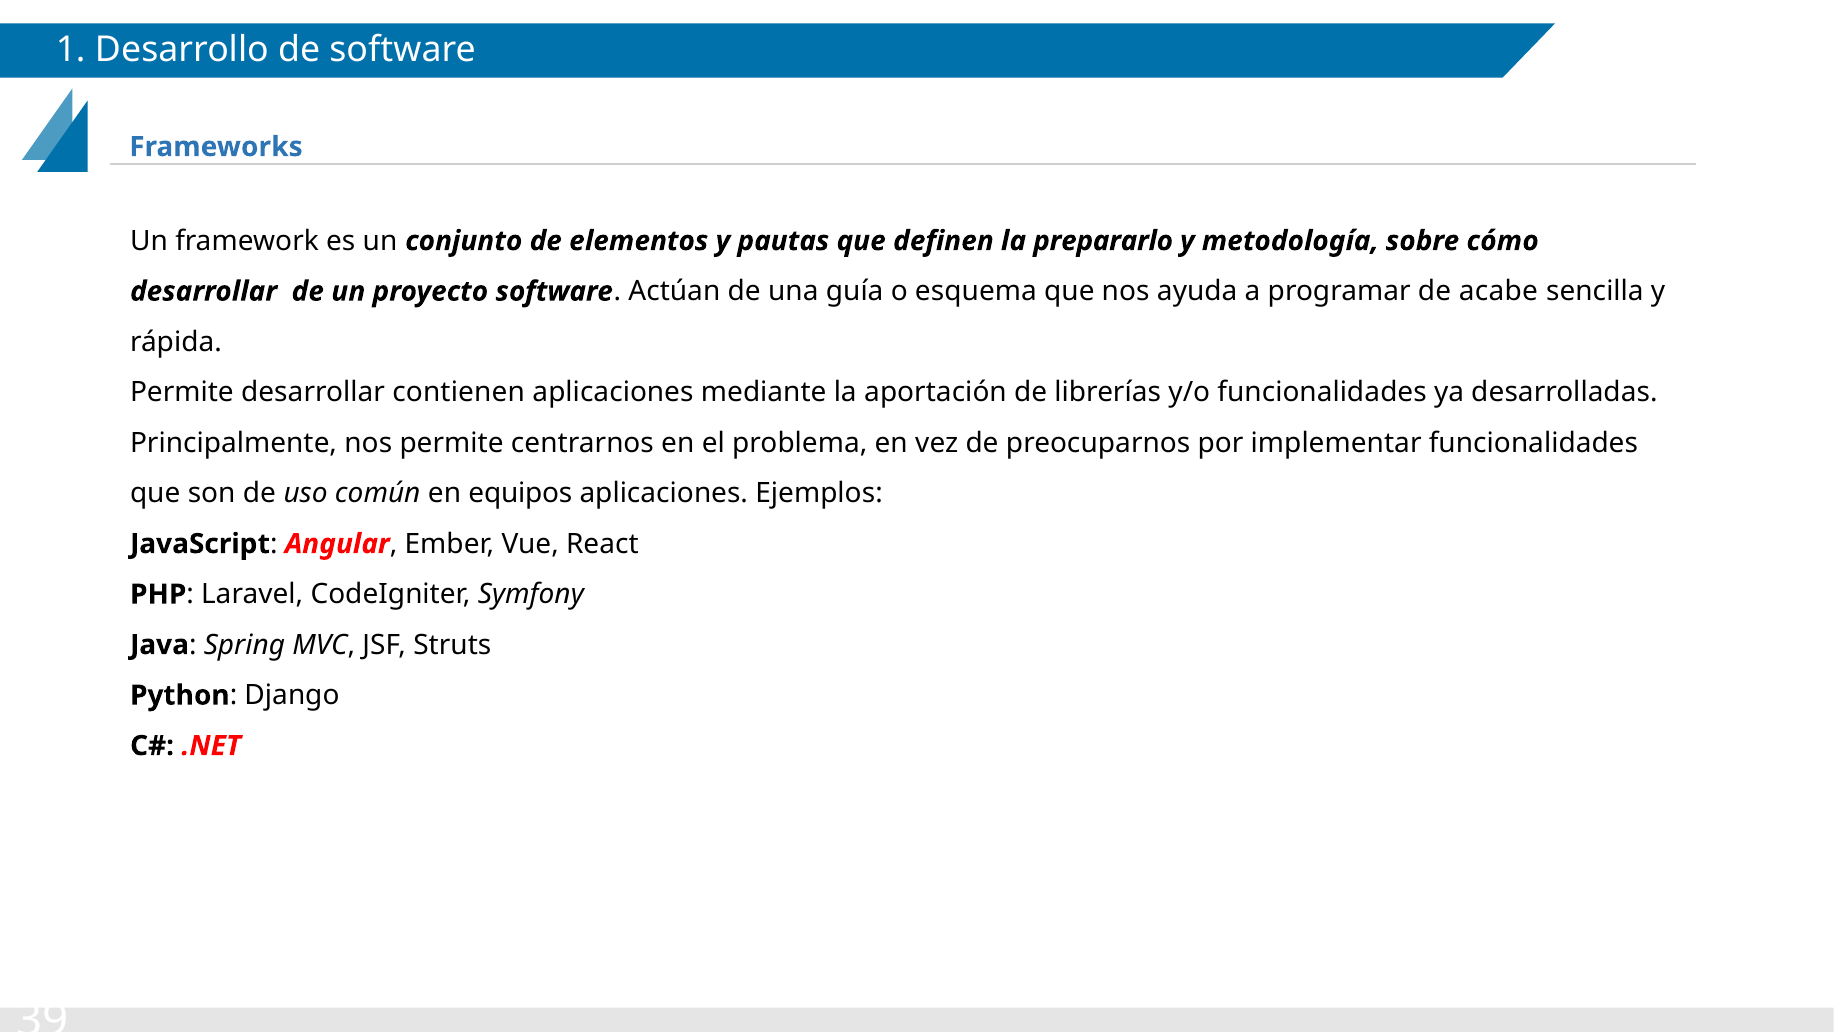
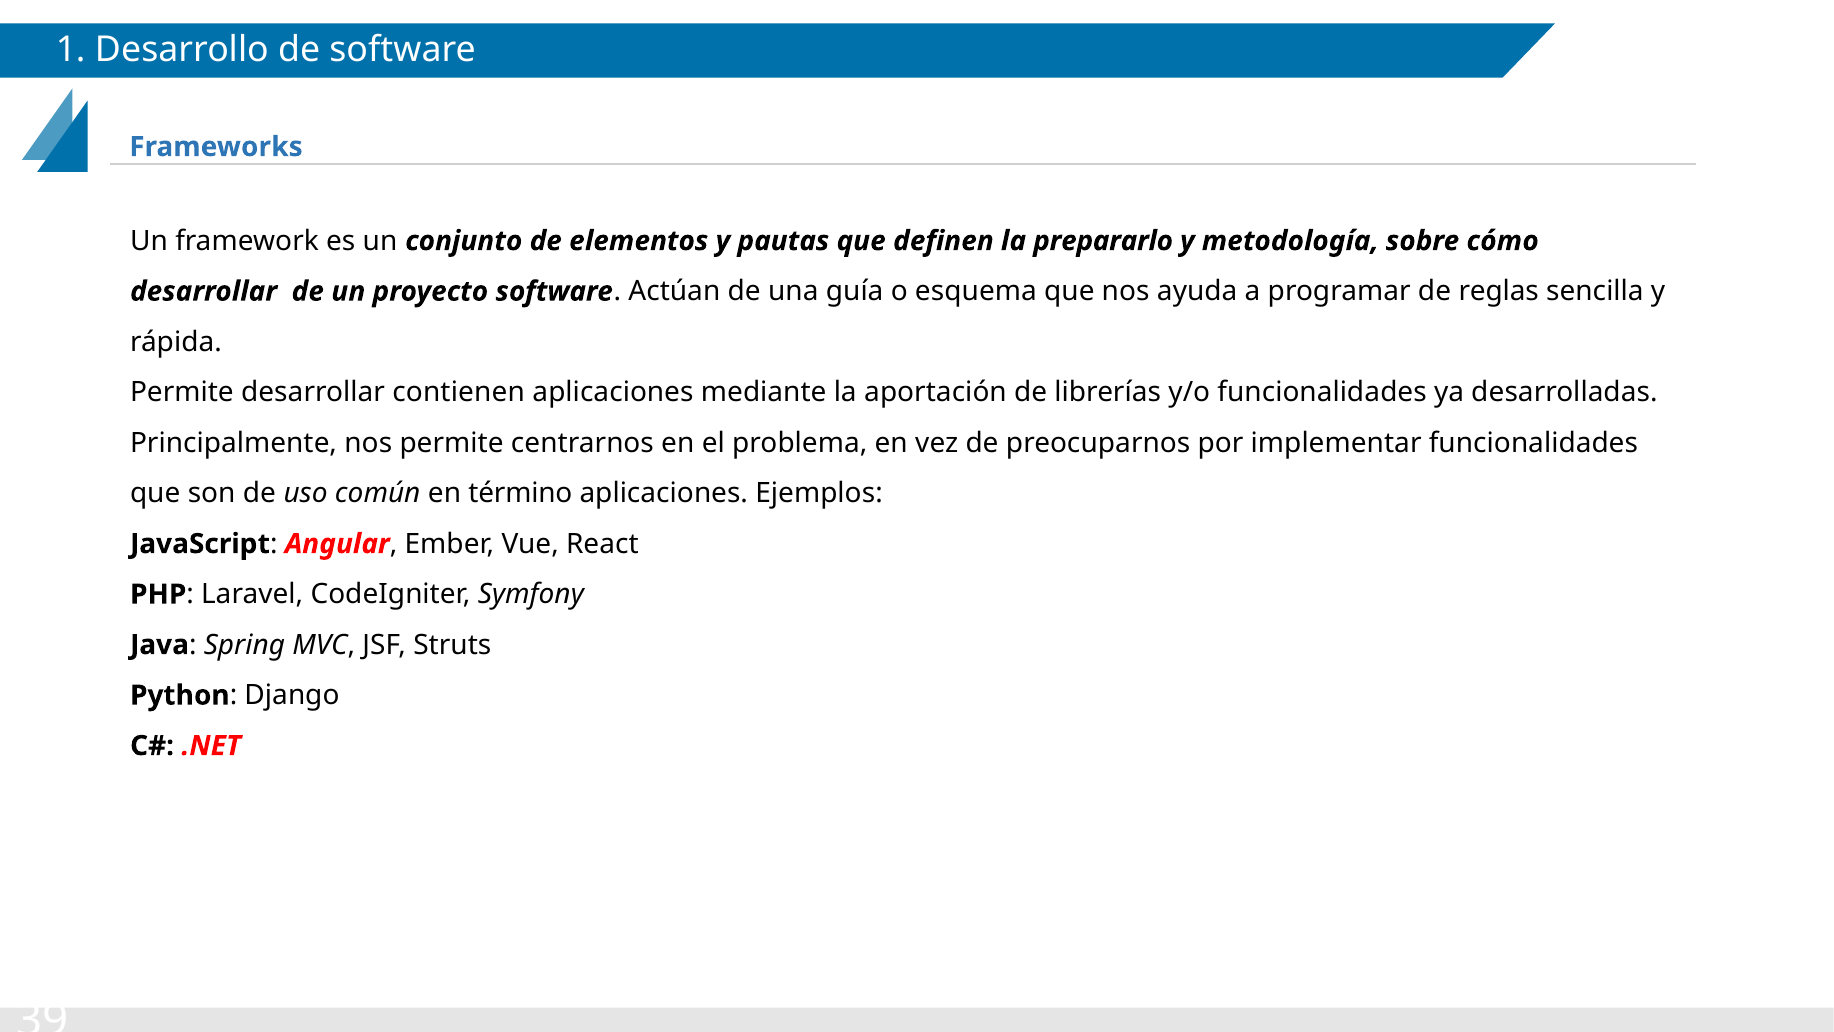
acabe: acabe -> reglas
equipos: equipos -> término
